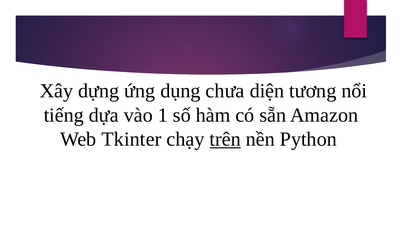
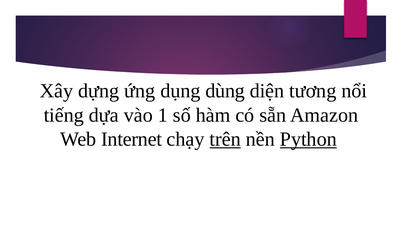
chưa: chưa -> dùng
Tkinter: Tkinter -> Internet
Python underline: none -> present
